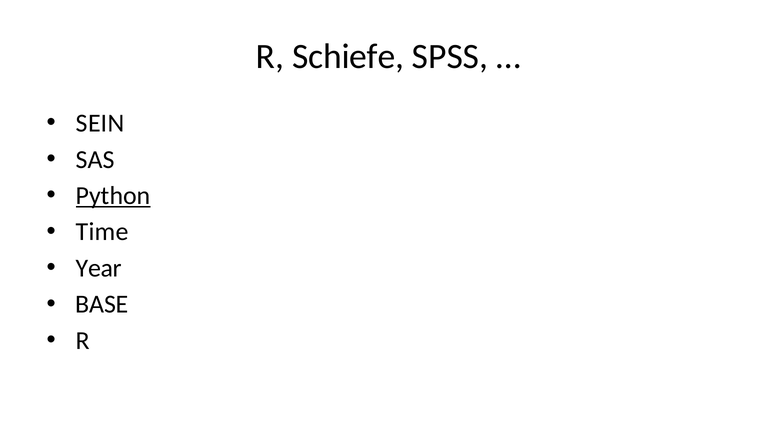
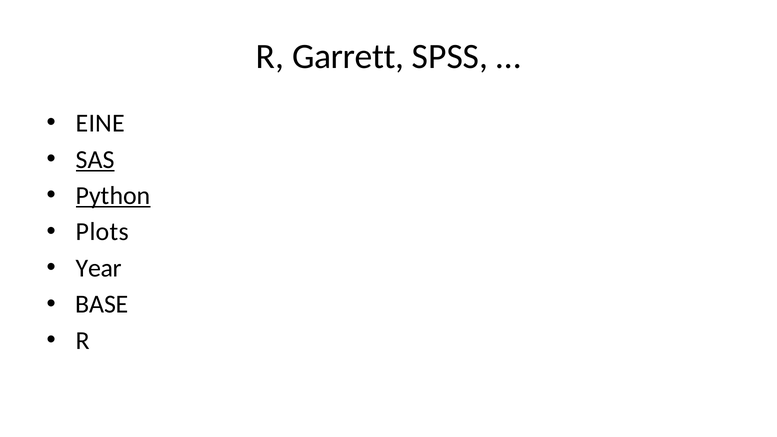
Schiefe: Schiefe -> Garrett
SEIN: SEIN -> EINE
SAS underline: none -> present
Time: Time -> Plots
